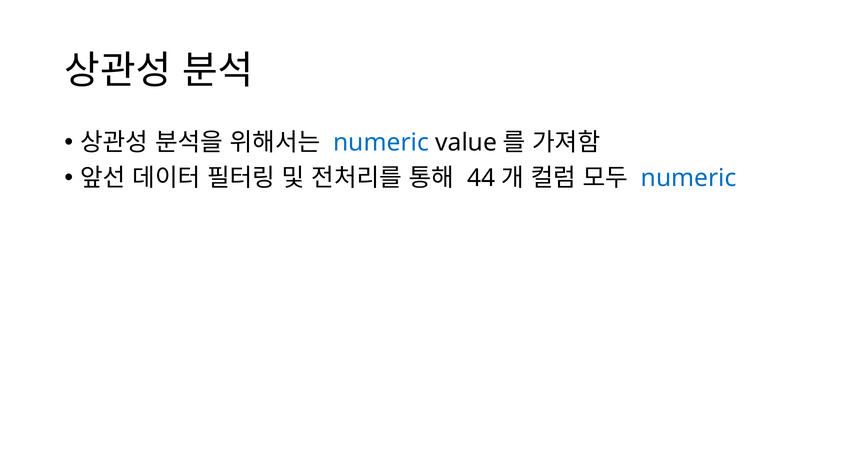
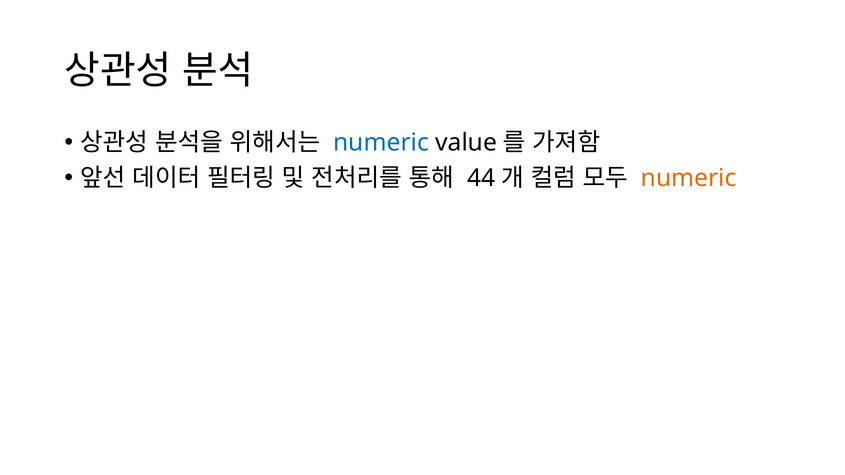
numeric at (689, 178) colour: blue -> orange
